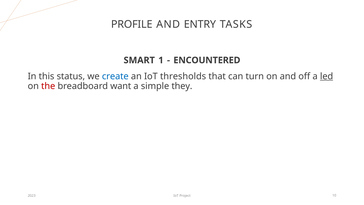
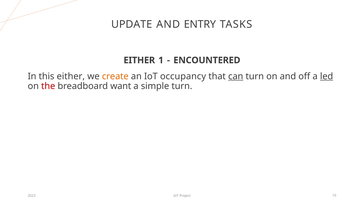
PROFILE: PROFILE -> UPDATE
SMART at (139, 60): SMART -> EITHER
this status: status -> either
create colour: blue -> orange
thresholds: thresholds -> occupancy
can underline: none -> present
simple they: they -> turn
